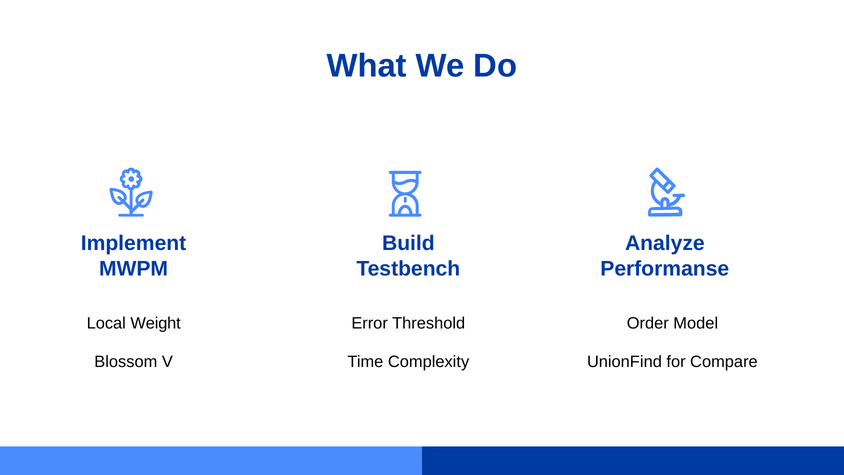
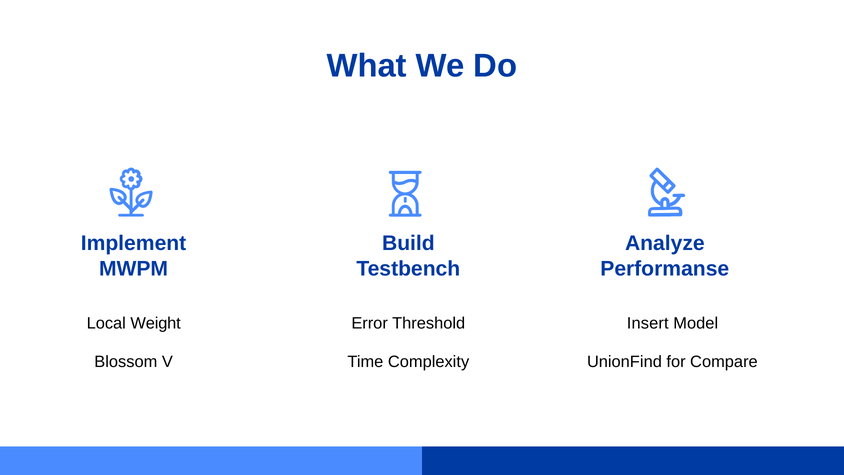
Order: Order -> Insert
